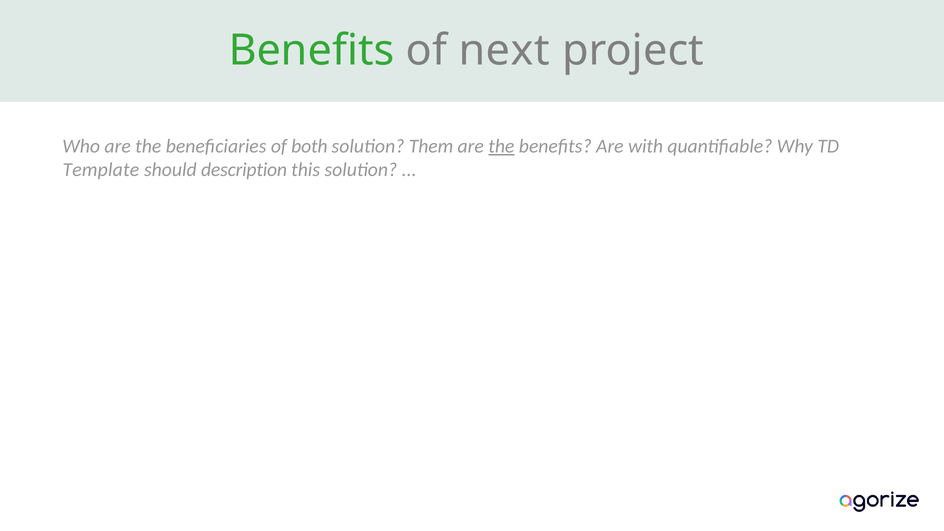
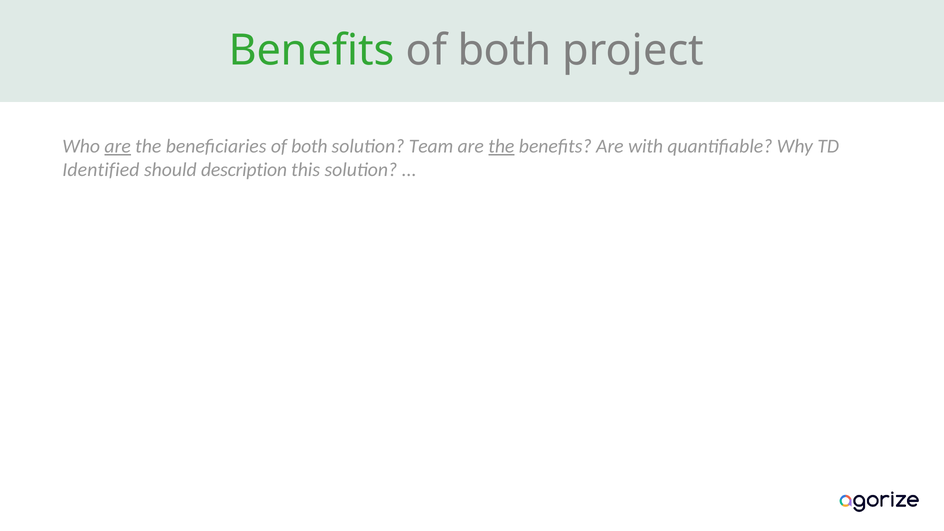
Benefits of next: next -> both
are at (118, 146) underline: none -> present
Them: Them -> Team
Template: Template -> Identified
